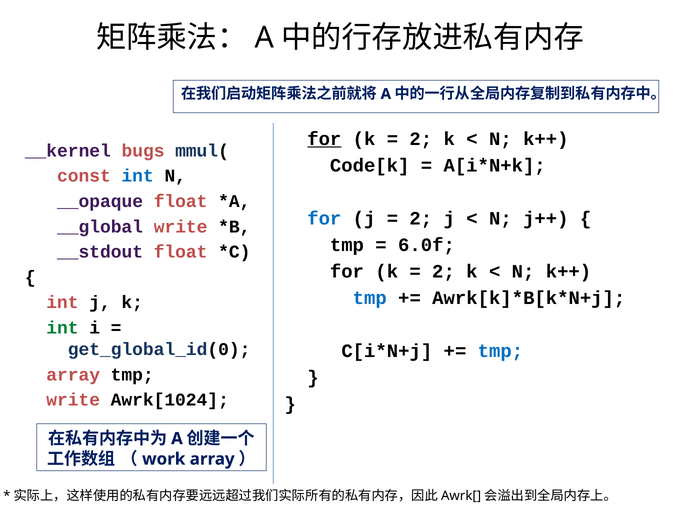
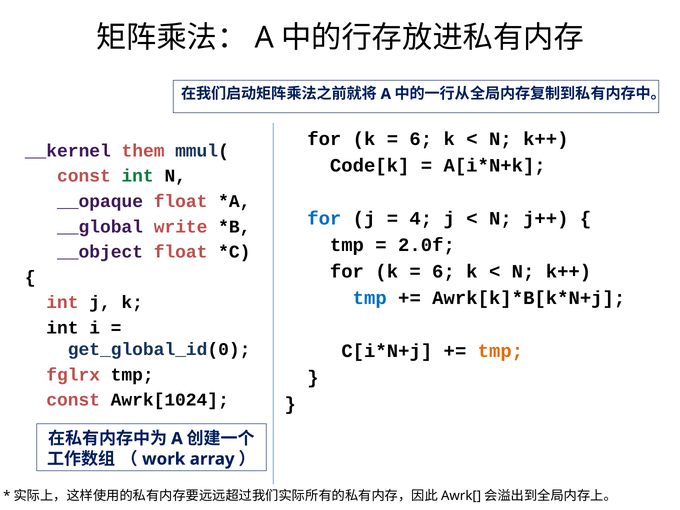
for at (324, 139) underline: present -> none
2 at (421, 139): 2 -> 6
bugs: bugs -> them
int at (138, 176) colour: blue -> green
2 at (421, 218): 2 -> 4
6.0f: 6.0f -> 2.0f
__stdout: __stdout -> __object
2 at (443, 271): 2 -> 6
int at (62, 328) colour: green -> black
tmp at (500, 351) colour: blue -> orange
array at (73, 375): array -> fglrx
write at (73, 400): write -> const
